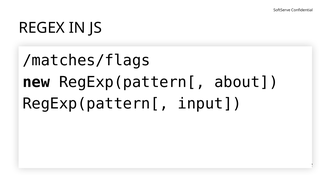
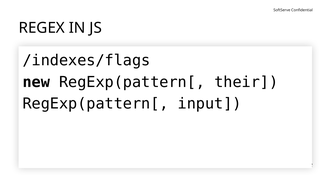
/matches/flags: /matches/flags -> /indexes/flags
about: about -> their
